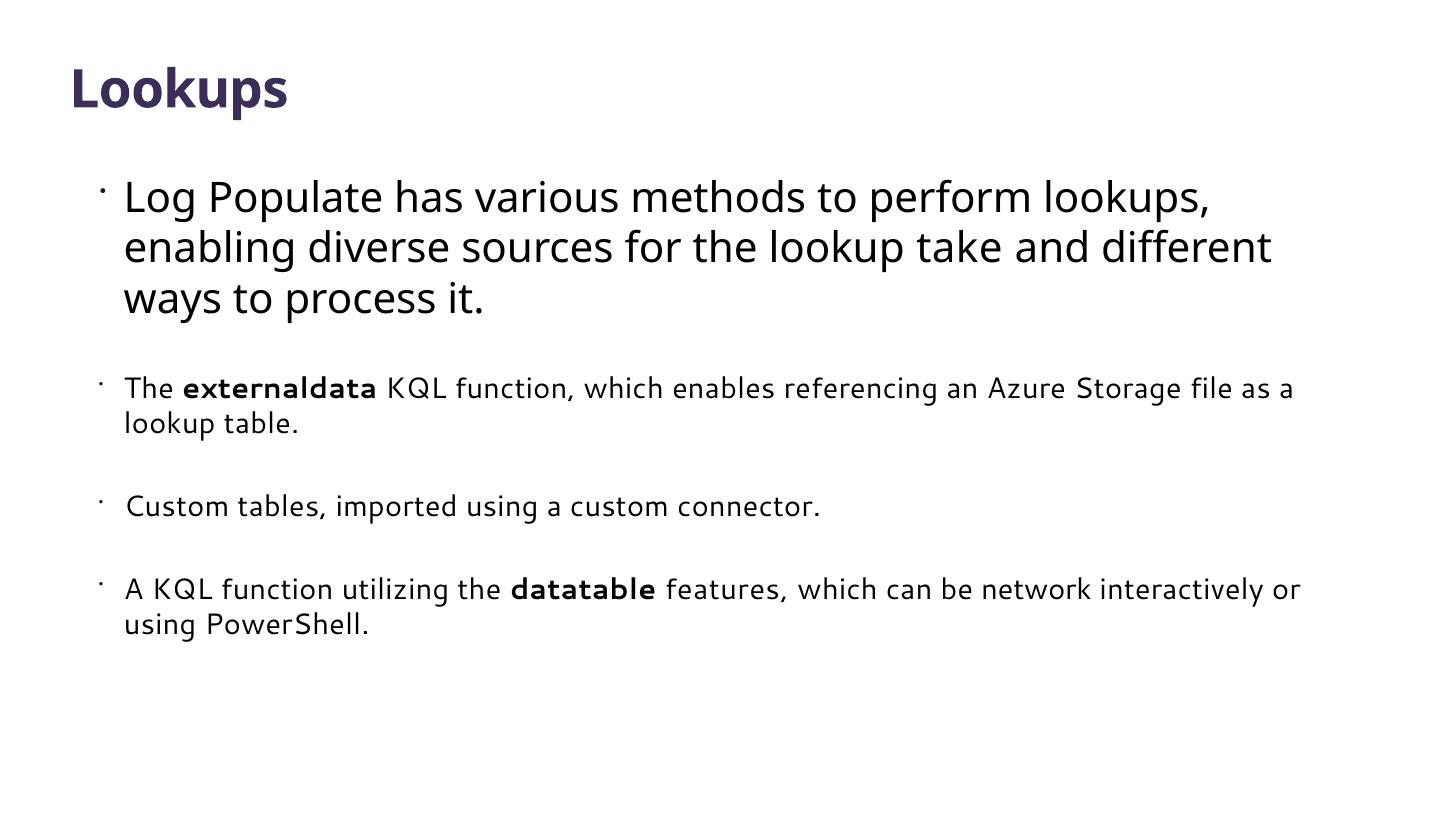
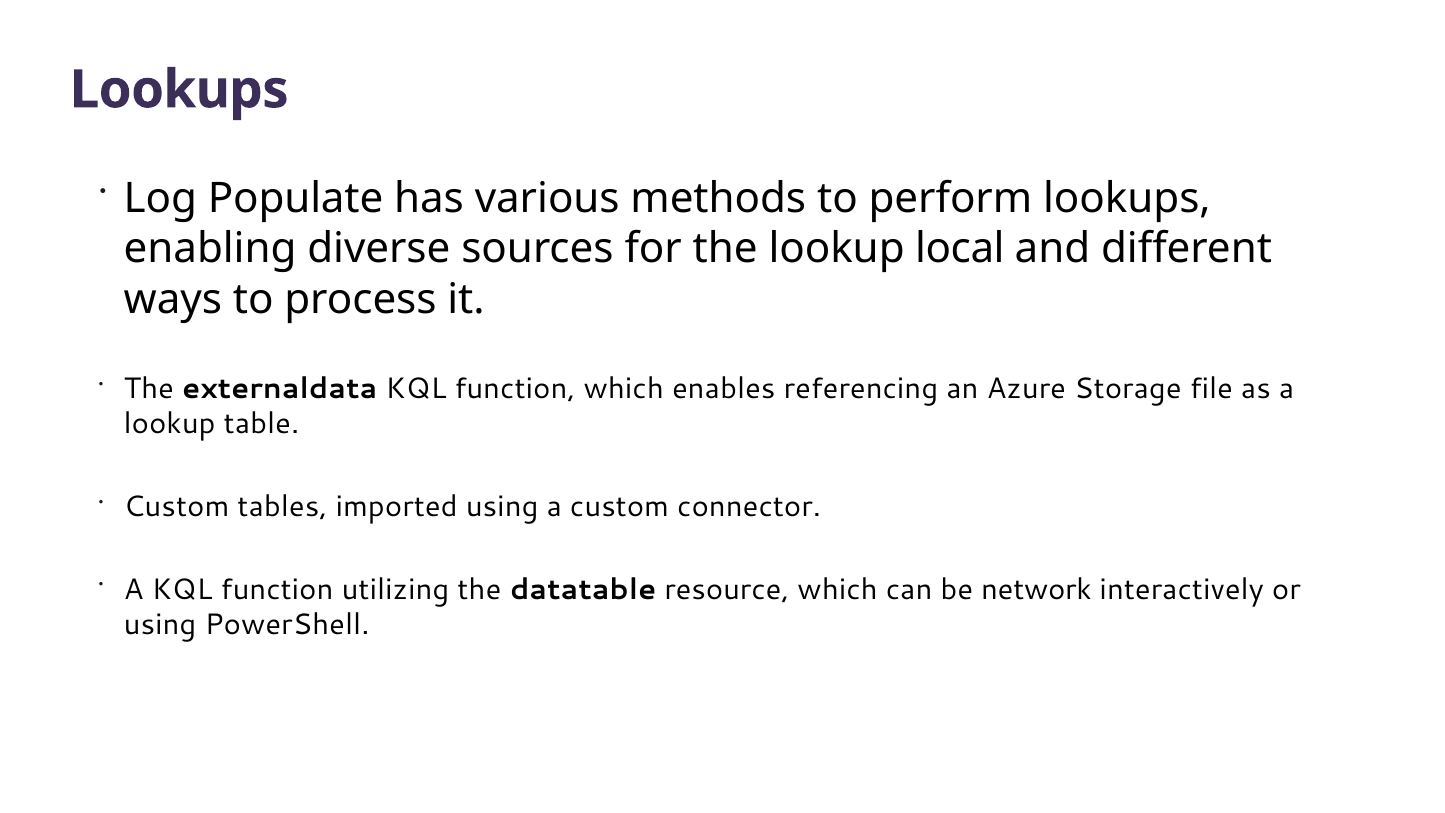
take: take -> local
features: features -> resource
